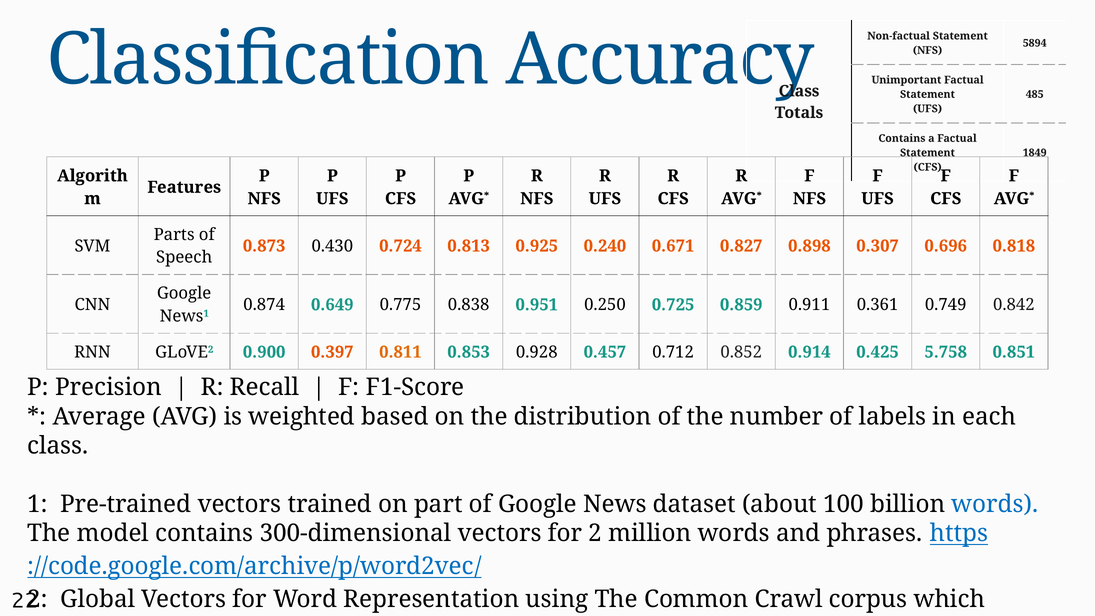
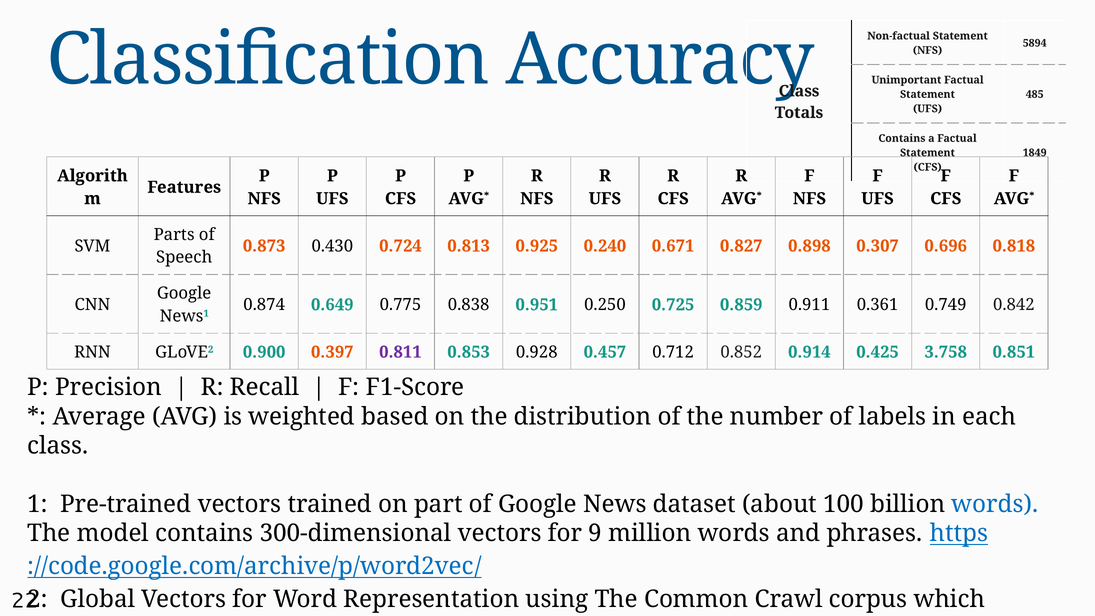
0.811 colour: orange -> purple
5.758: 5.758 -> 3.758
for 2: 2 -> 9
